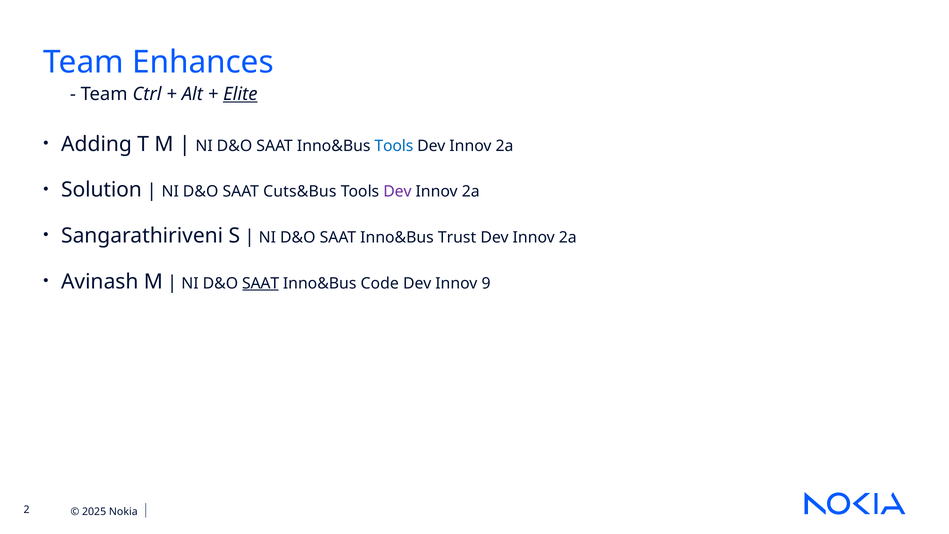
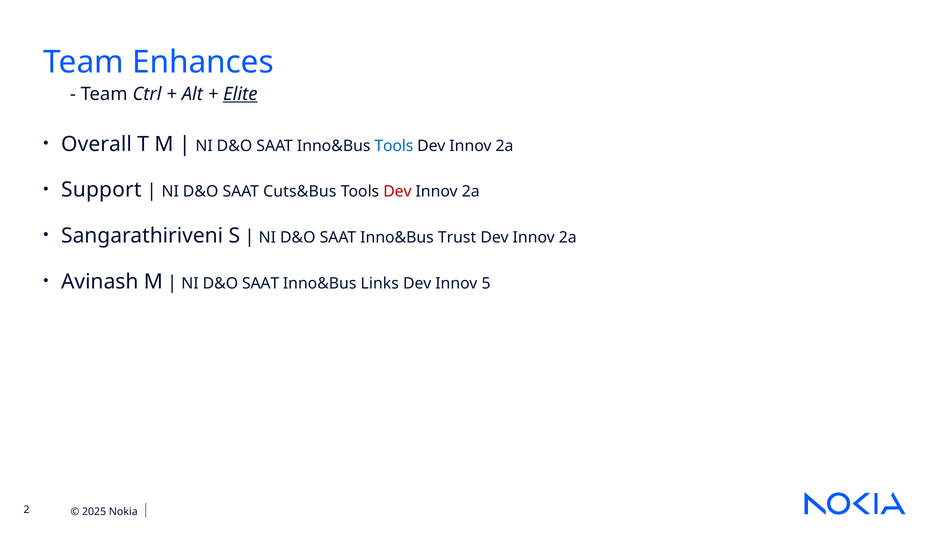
Adding: Adding -> Overall
Solution: Solution -> Support
Dev at (397, 192) colour: purple -> red
SAAT at (261, 283) underline: present -> none
Code: Code -> Links
9: 9 -> 5
